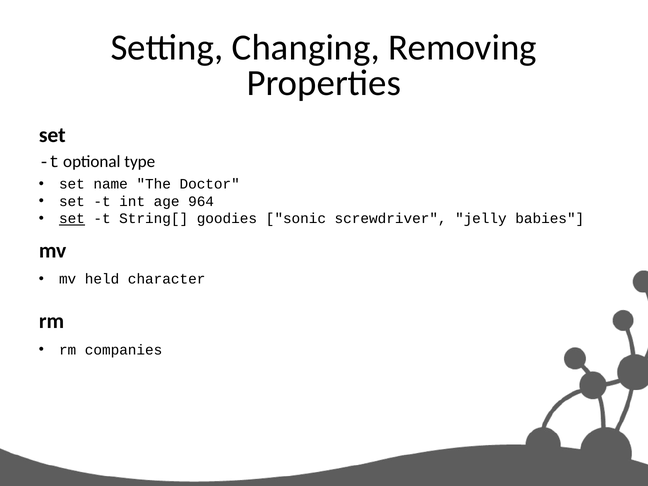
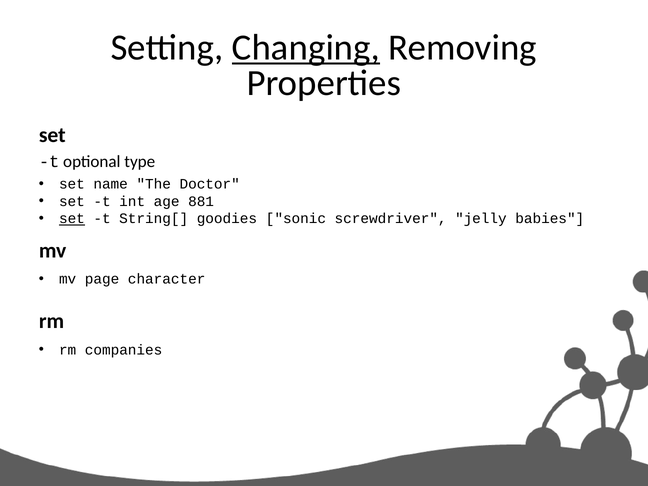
Changing underline: none -> present
964: 964 -> 881
held: held -> page
